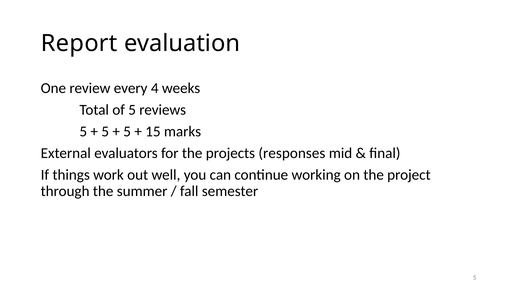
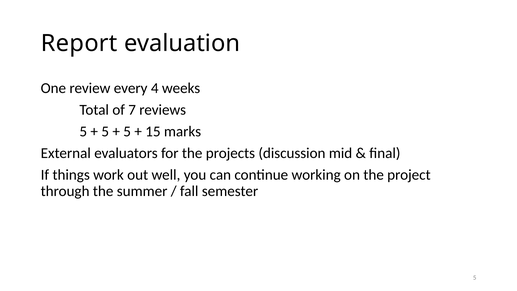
of 5: 5 -> 7
responses: responses -> discussion
